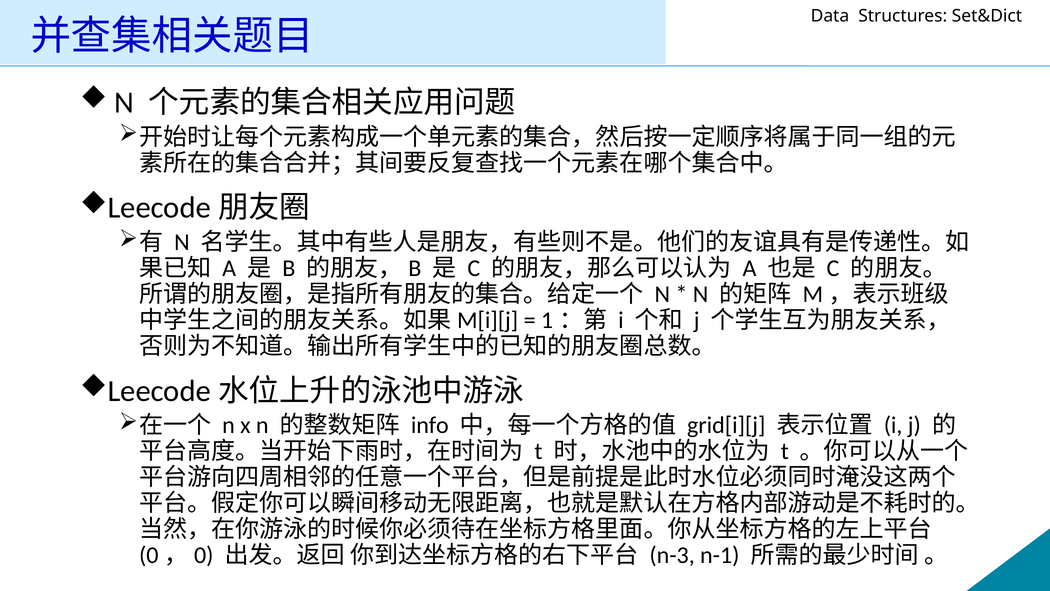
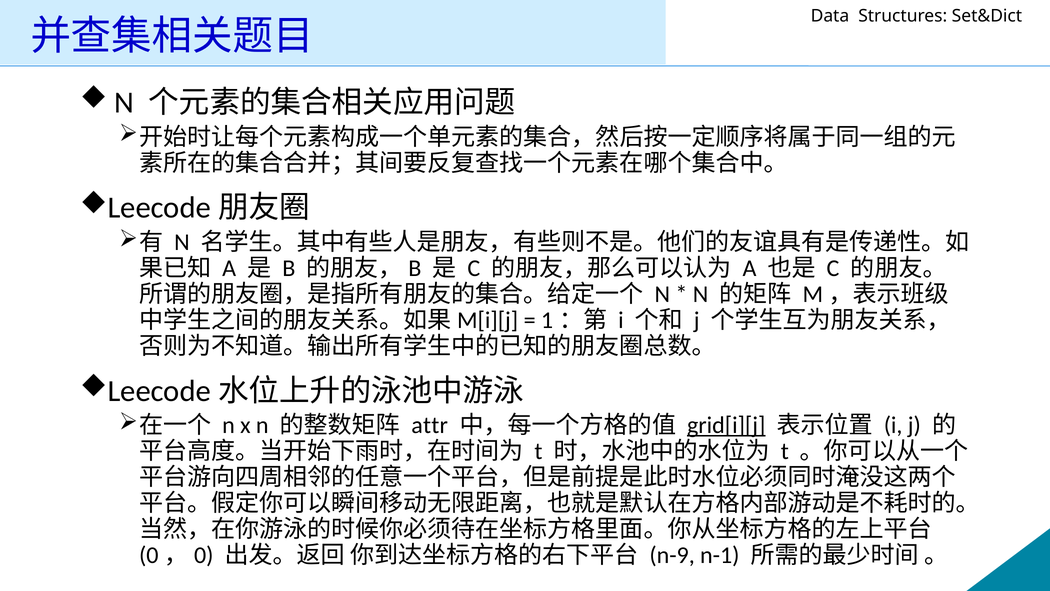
info: info -> attr
grid[i][j underline: none -> present
n-3: n-3 -> n-9
